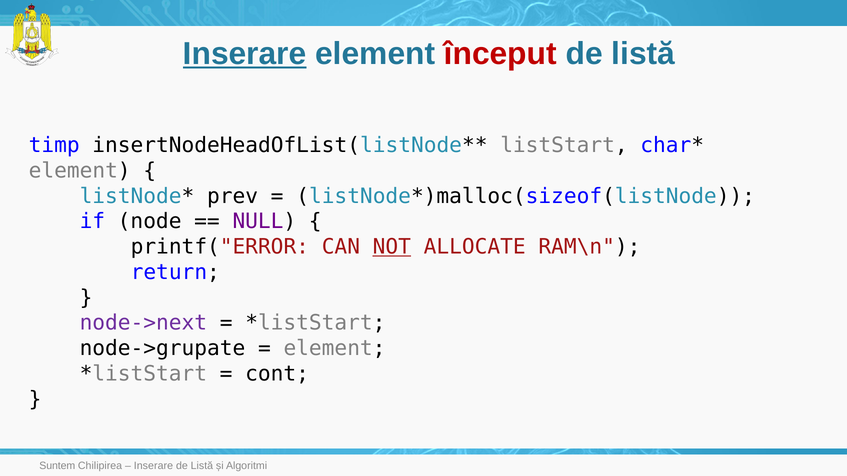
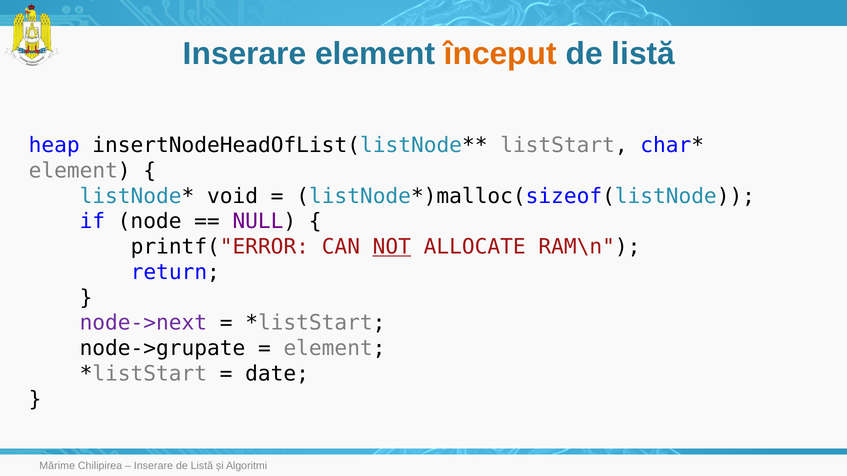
Inserare at (245, 54) underline: present -> none
început colour: red -> orange
timp: timp -> heap
prev: prev -> void
cont: cont -> date
Suntem: Suntem -> Mărime
